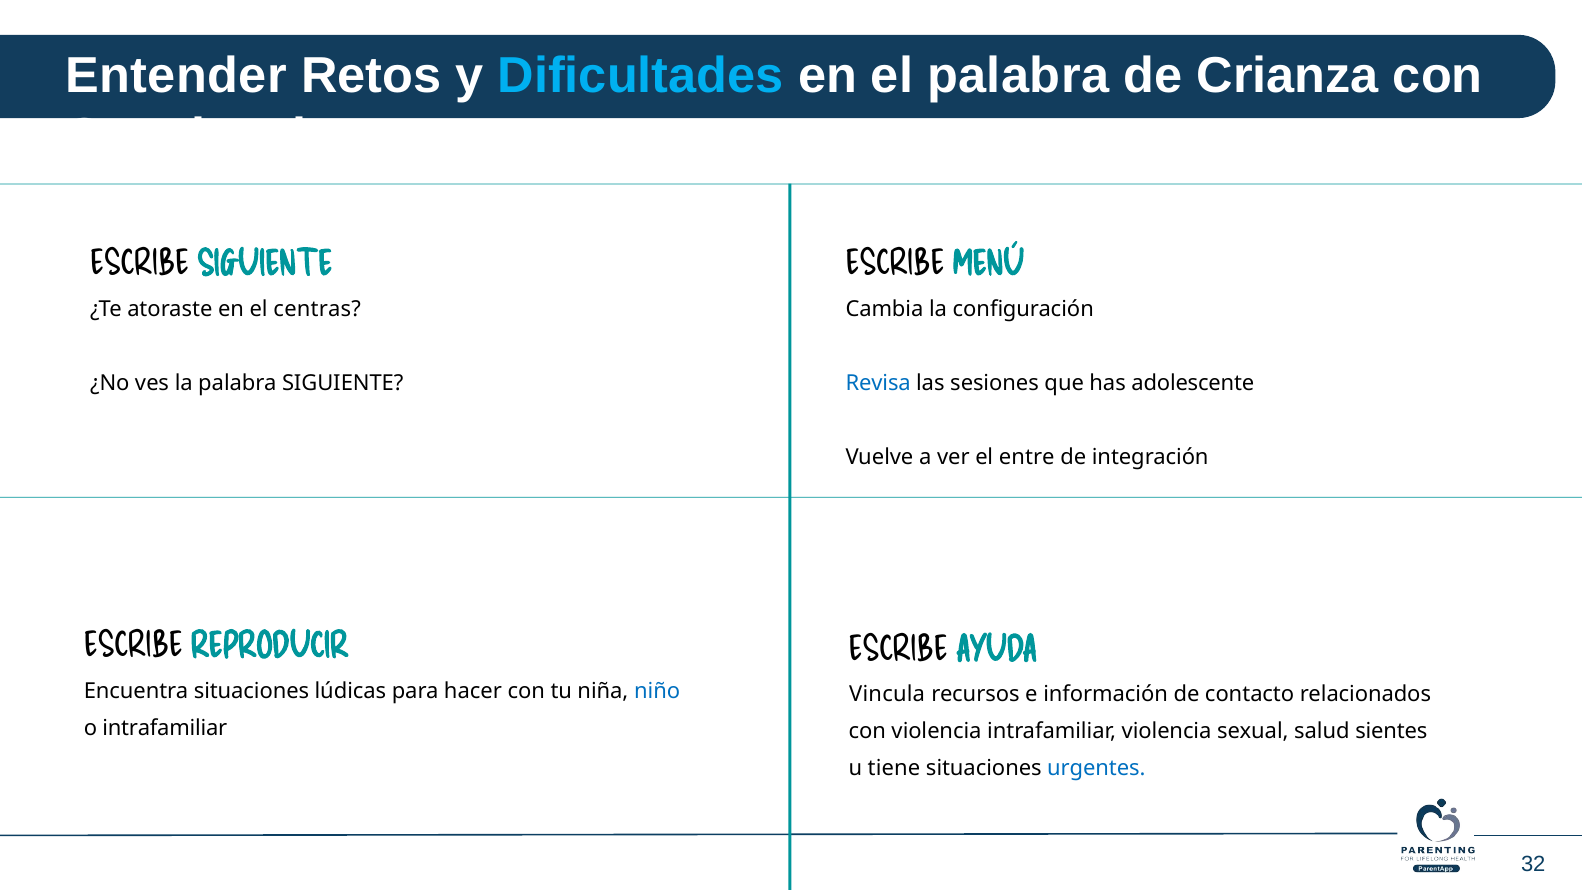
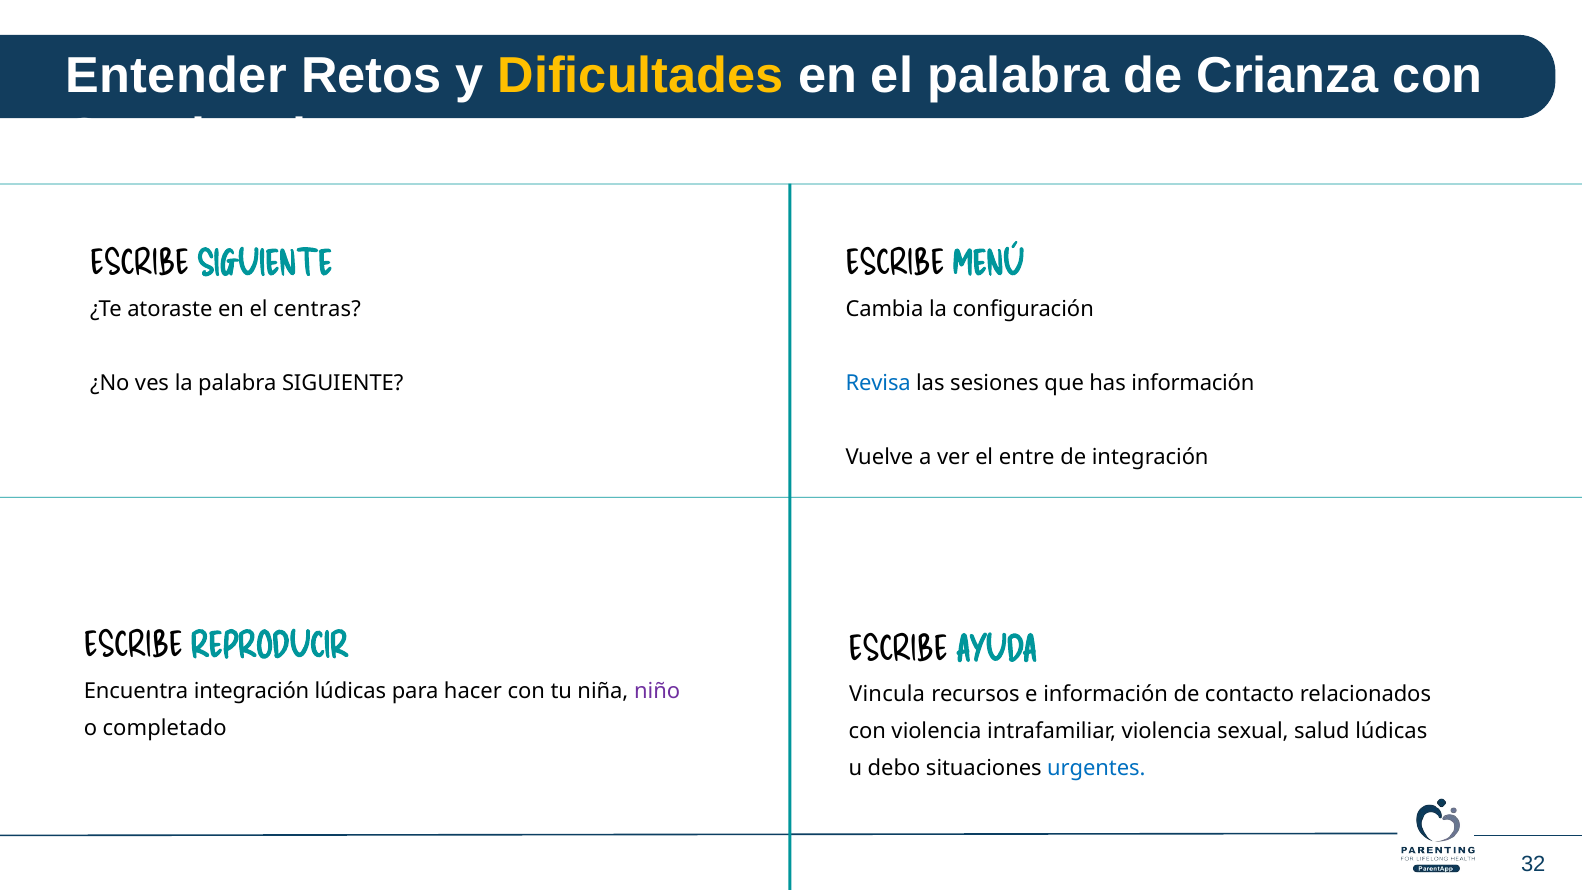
Dificultades colour: light blue -> yellow
has adolescente: adolescente -> información
Encuentra situaciones: situaciones -> integración
niño colour: blue -> purple
o intrafamiliar: intrafamiliar -> completado
salud sientes: sientes -> lúdicas
tiene: tiene -> debo
